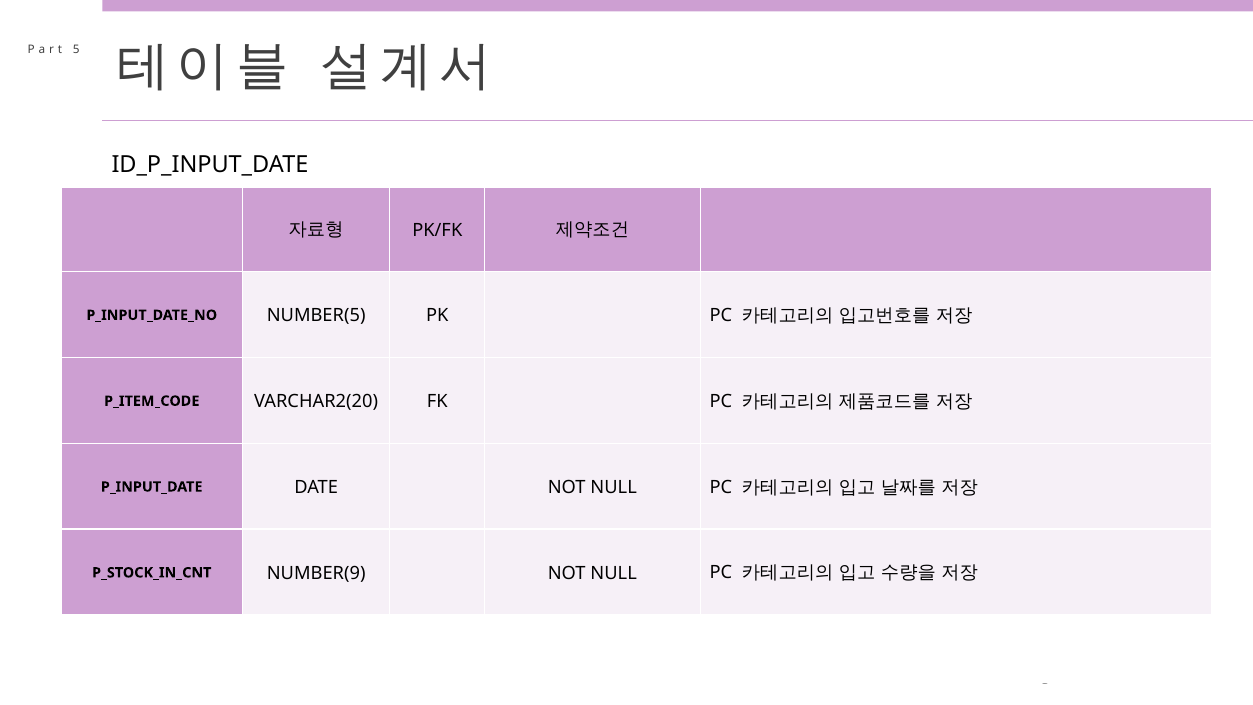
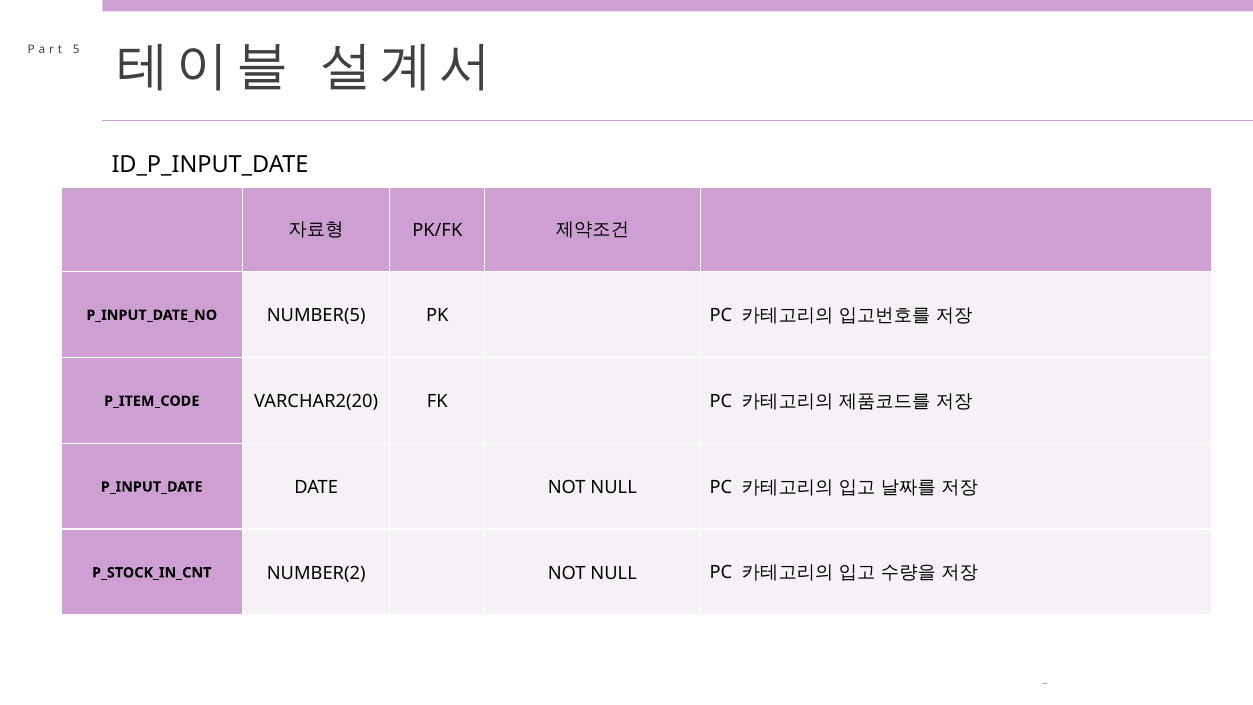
NUMBER(9: NUMBER(9 -> NUMBER(2
